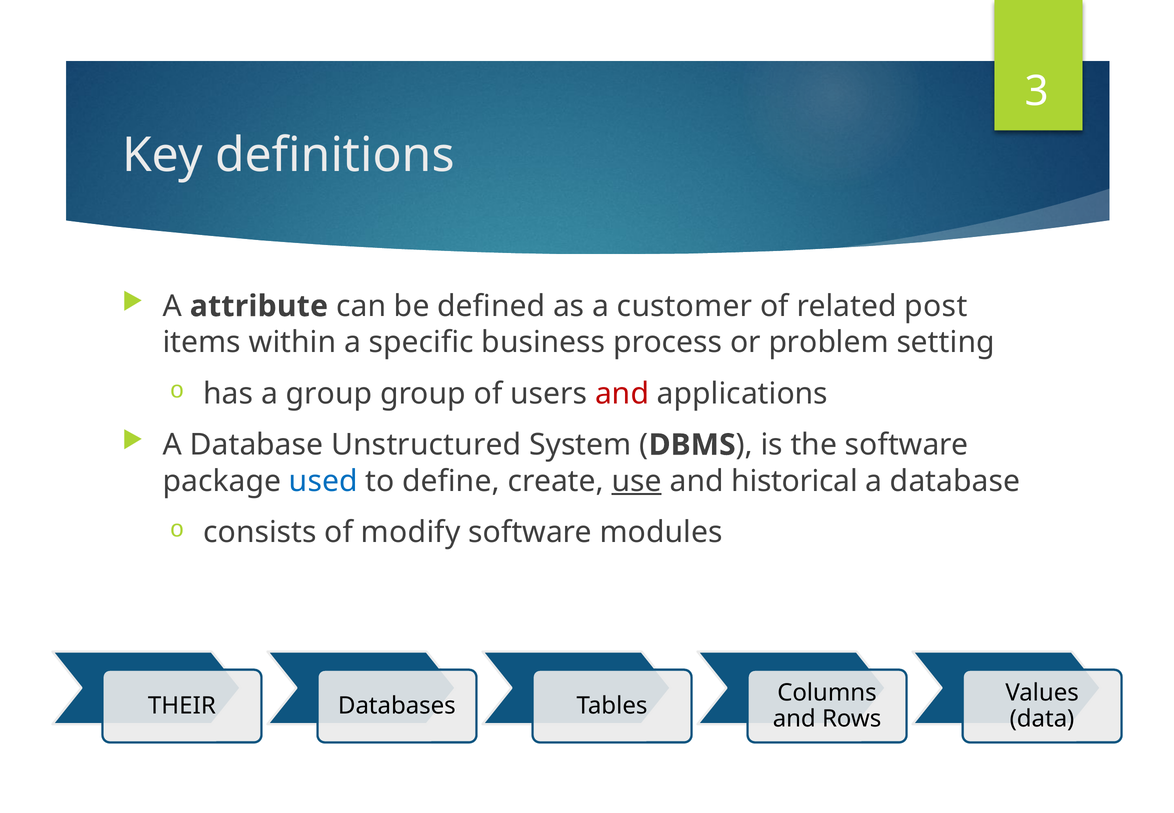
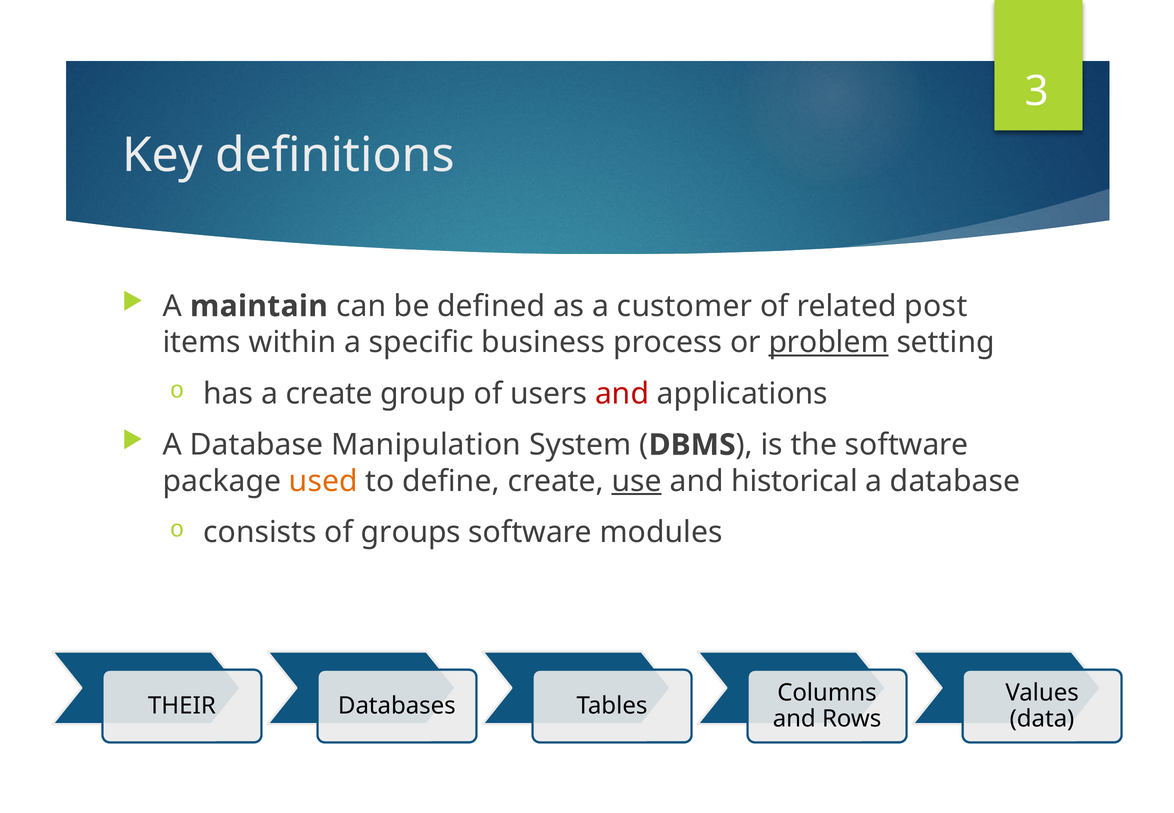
attribute: attribute -> maintain
problem underline: none -> present
a group: group -> create
Unstructured: Unstructured -> Manipulation
used colour: blue -> orange
modify: modify -> groups
